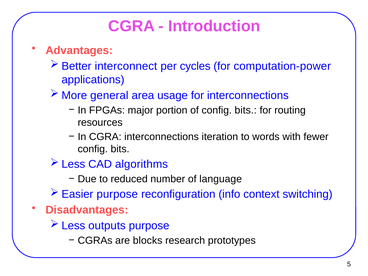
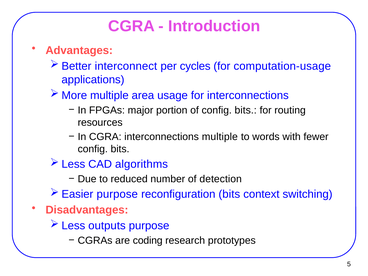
computation-power: computation-power -> computation-usage
general at (109, 95): general -> multiple
interconnections iteration: iteration -> multiple
language: language -> detection
reconfiguration info: info -> bits
blocks: blocks -> coding
